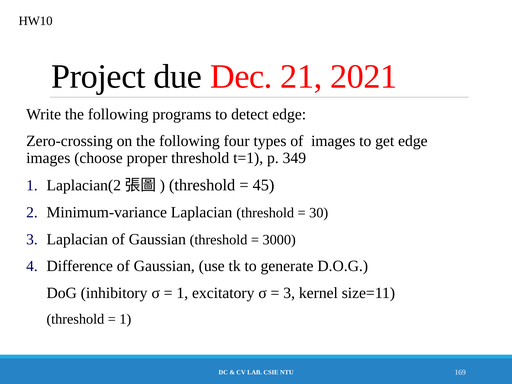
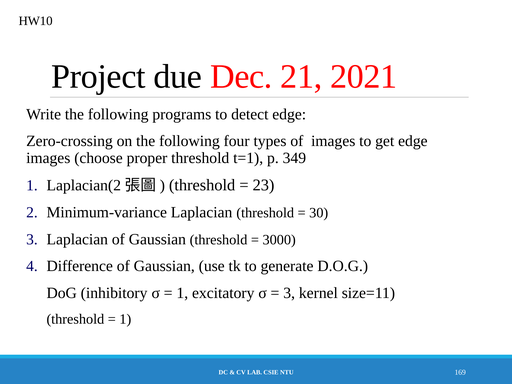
45: 45 -> 23
